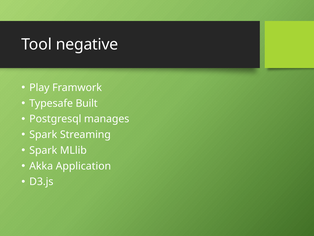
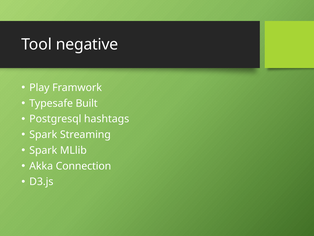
manages: manages -> hashtags
Application: Application -> Connection
